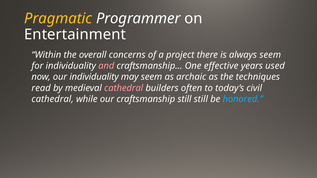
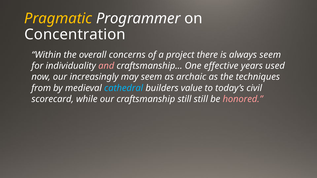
Entertainment: Entertainment -> Concentration
our individuality: individuality -> increasingly
read: read -> from
cathedral at (124, 88) colour: pink -> light blue
often: often -> value
cathedral at (53, 99): cathedral -> scorecard
honored colour: light blue -> pink
